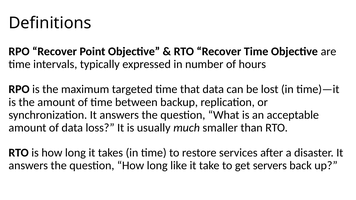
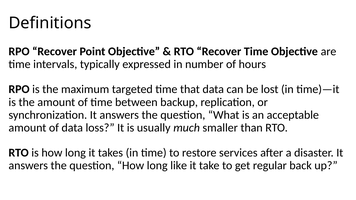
servers: servers -> regular
